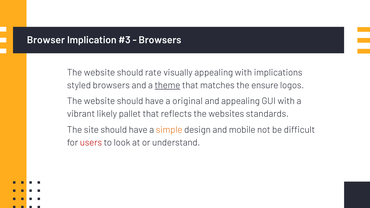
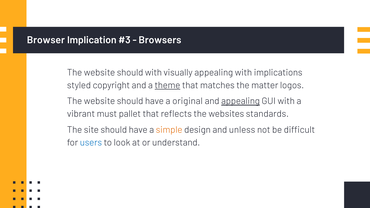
should rate: rate -> with
styled browsers: browsers -> copyright
ensure: ensure -> matter
appealing at (241, 101) underline: none -> present
likely: likely -> must
mobile: mobile -> unless
users colour: red -> blue
